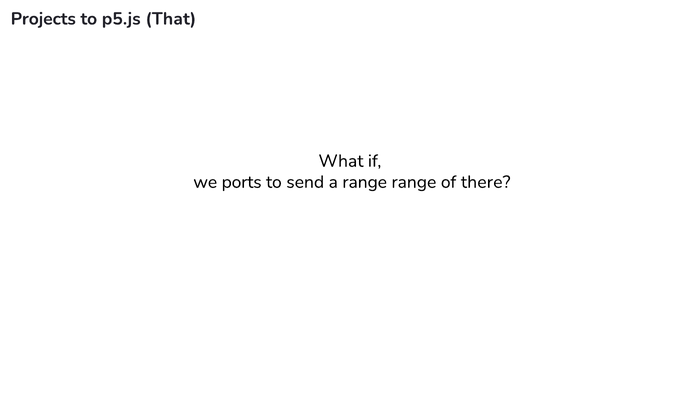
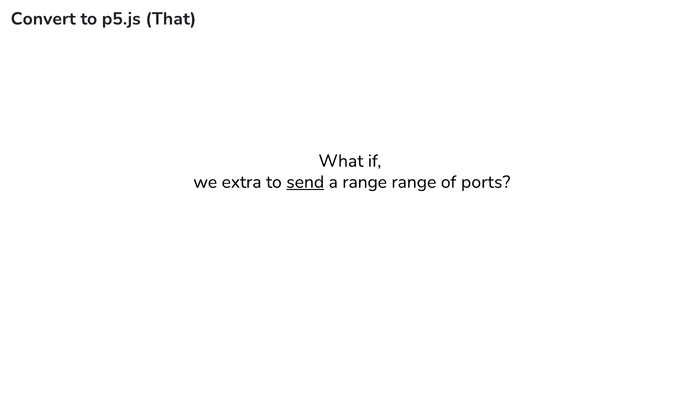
Projects: Projects -> Convert
ports: ports -> extra
send underline: none -> present
there: there -> ports
